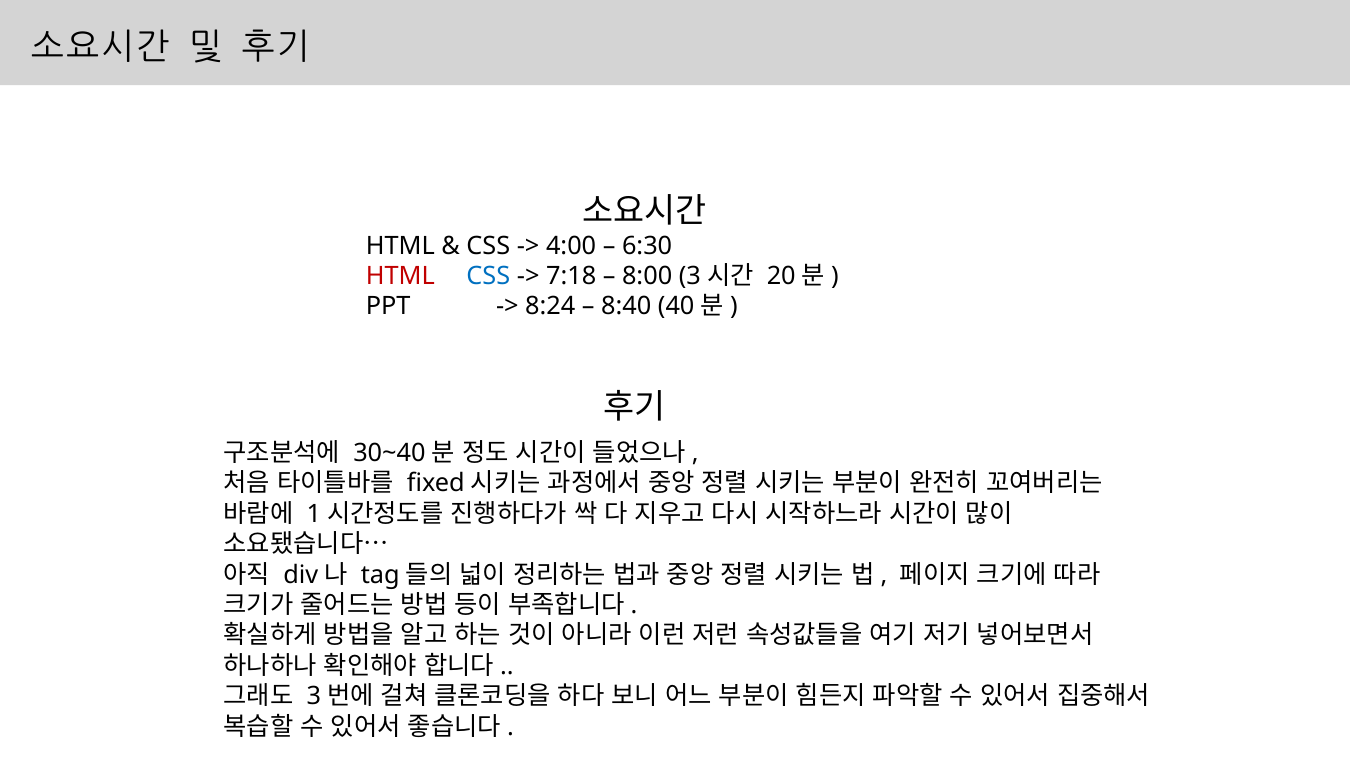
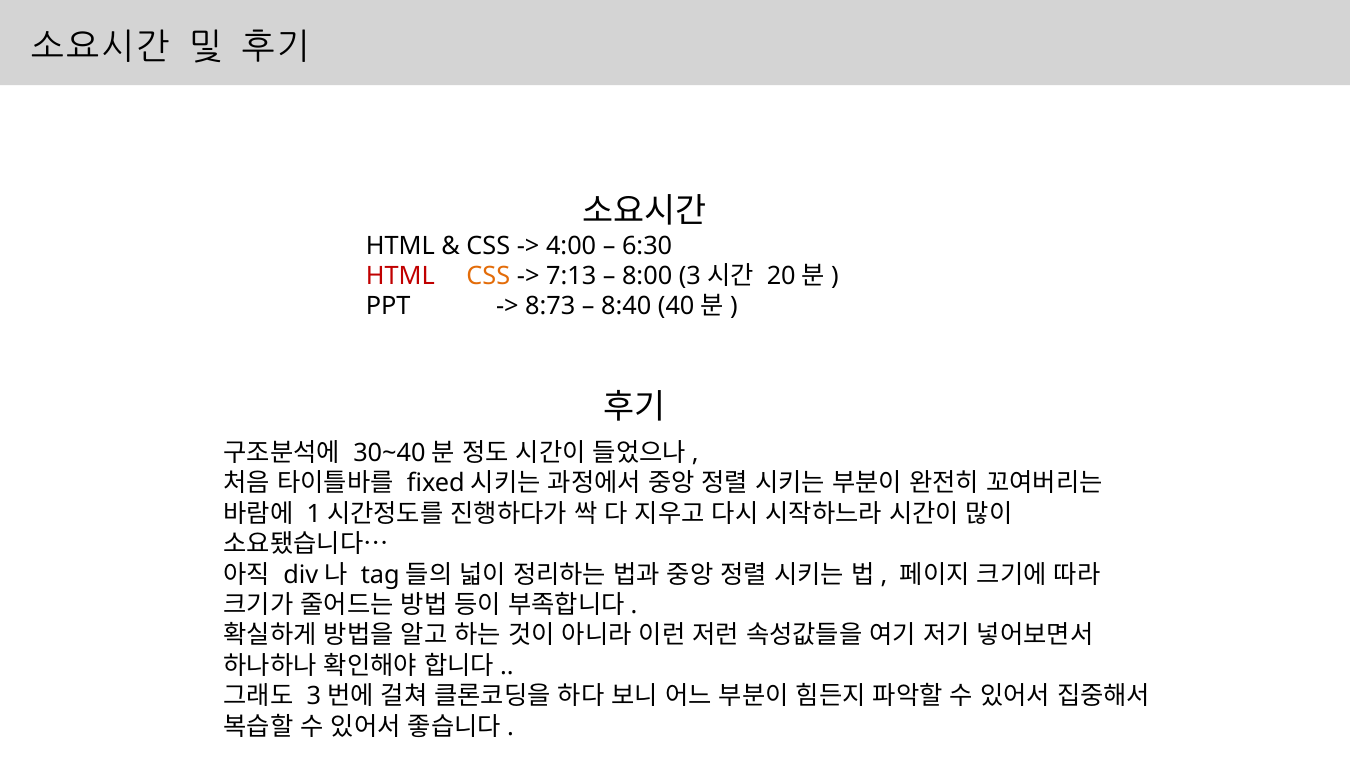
CSS at (488, 276) colour: blue -> orange
7:18: 7:18 -> 7:13
8:24: 8:24 -> 8:73
